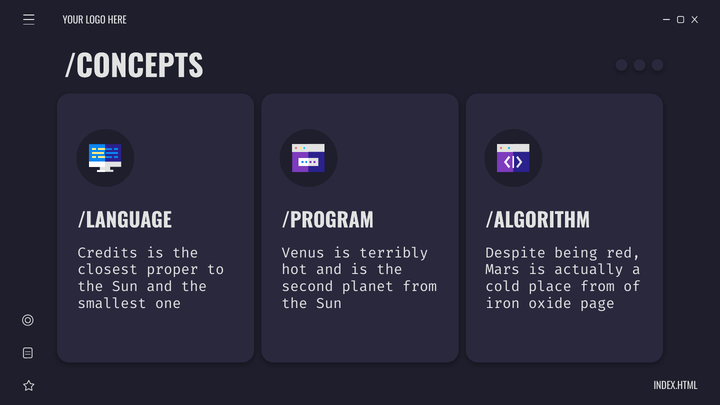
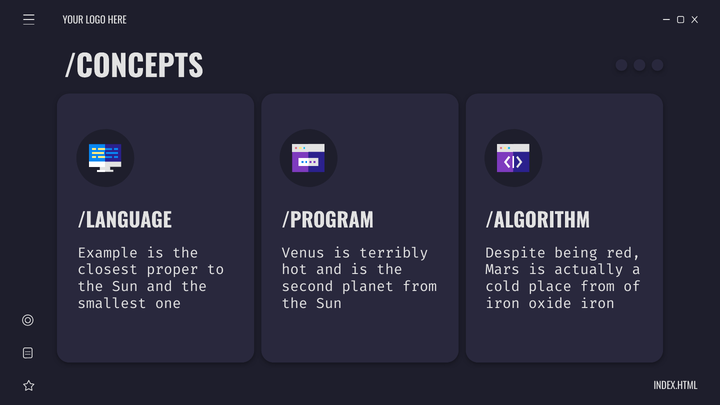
Credits: Credits -> Example
oxide page: page -> iron
